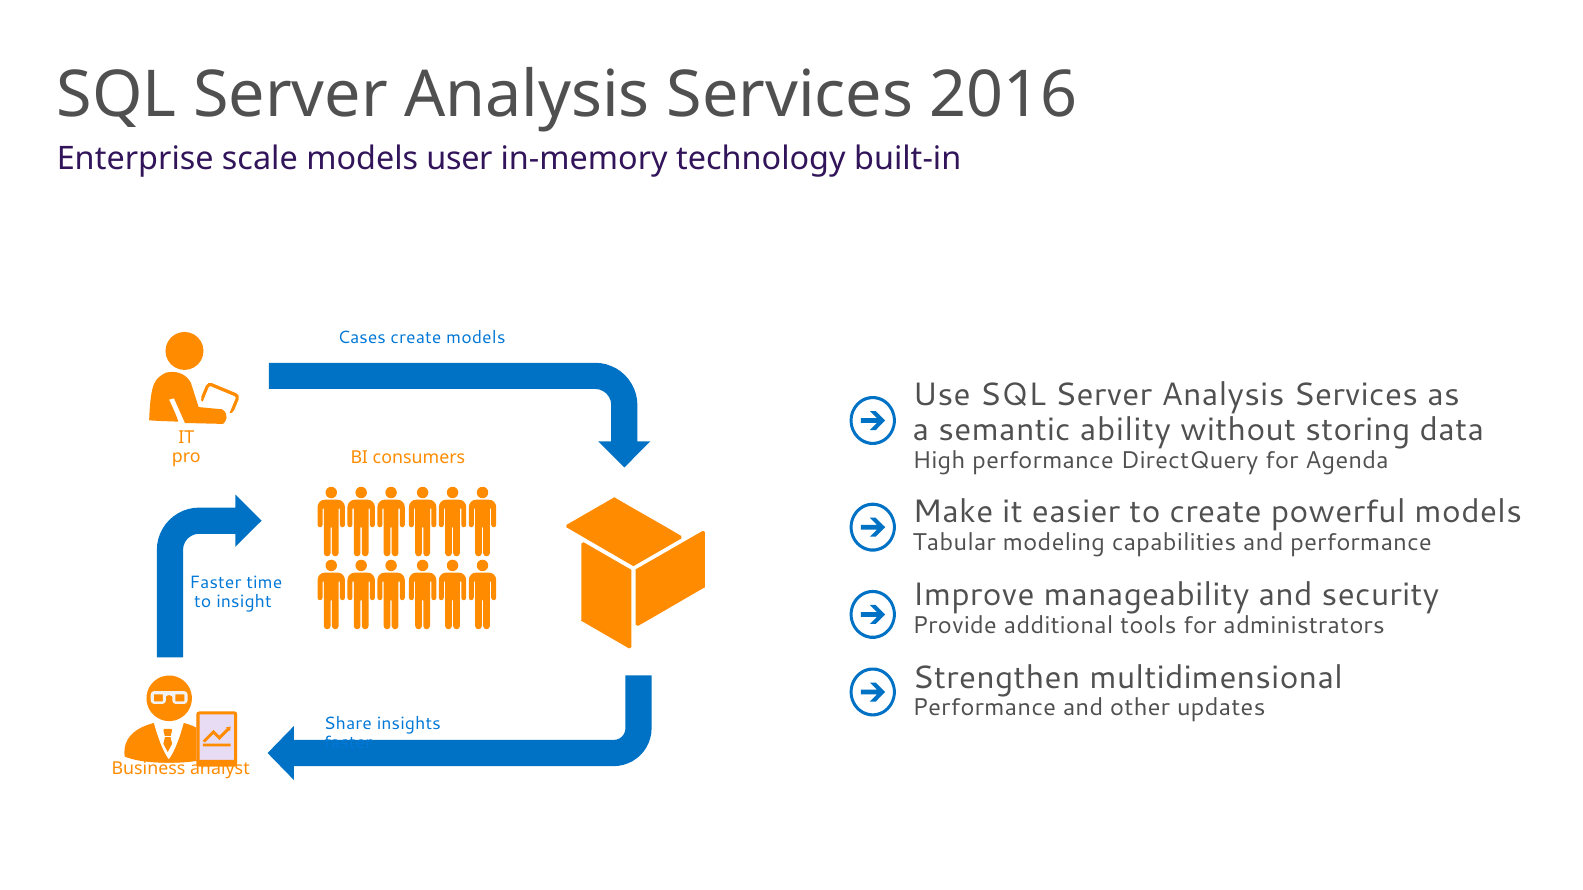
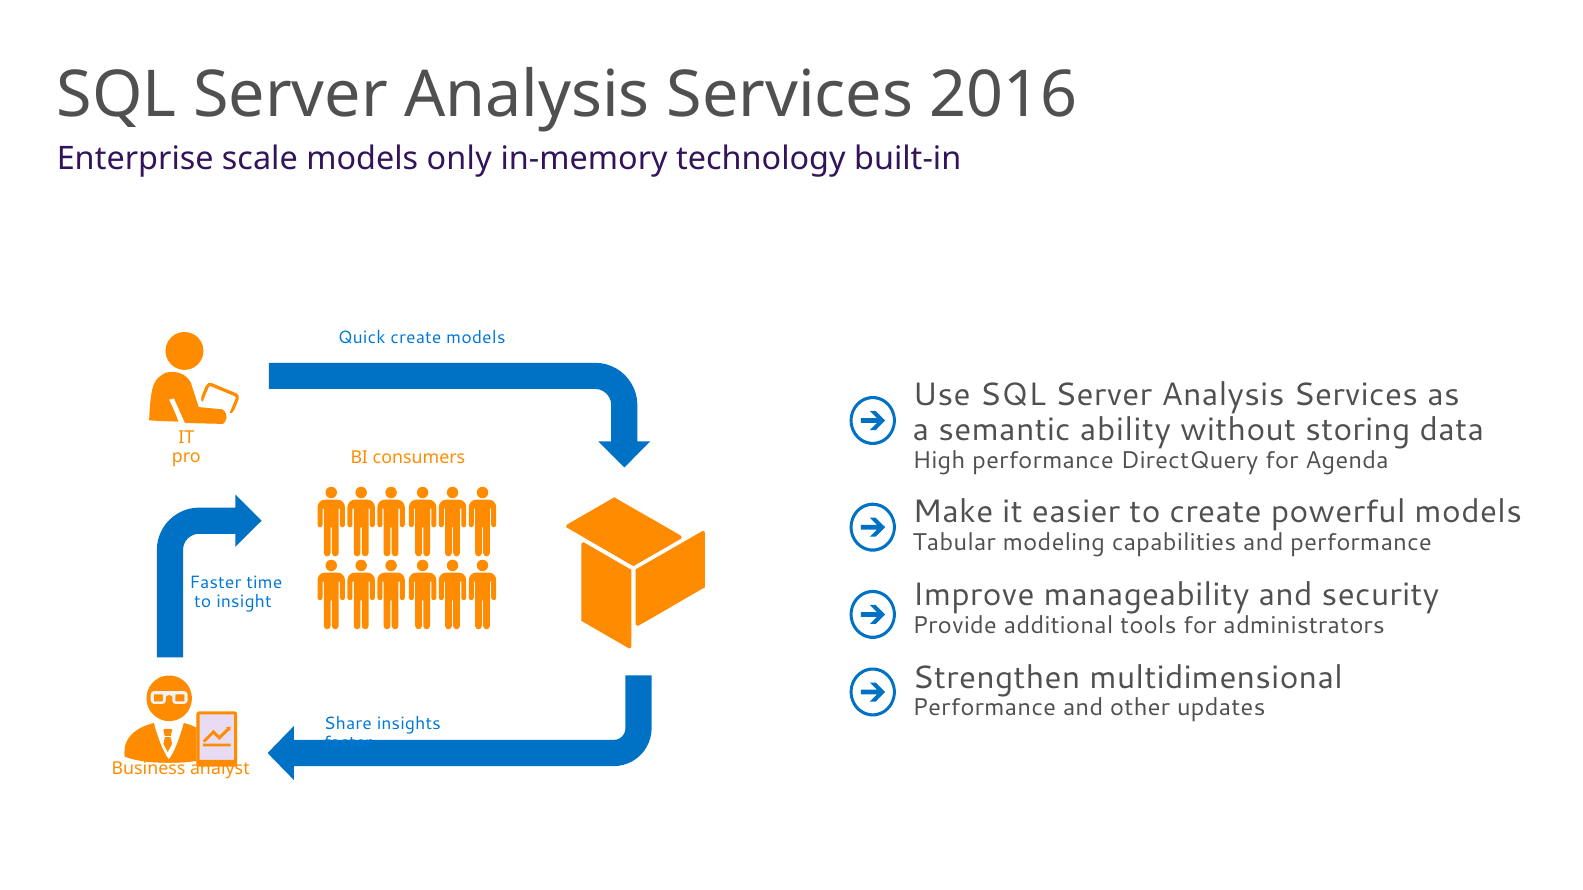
user: user -> only
Cases: Cases -> Quick
